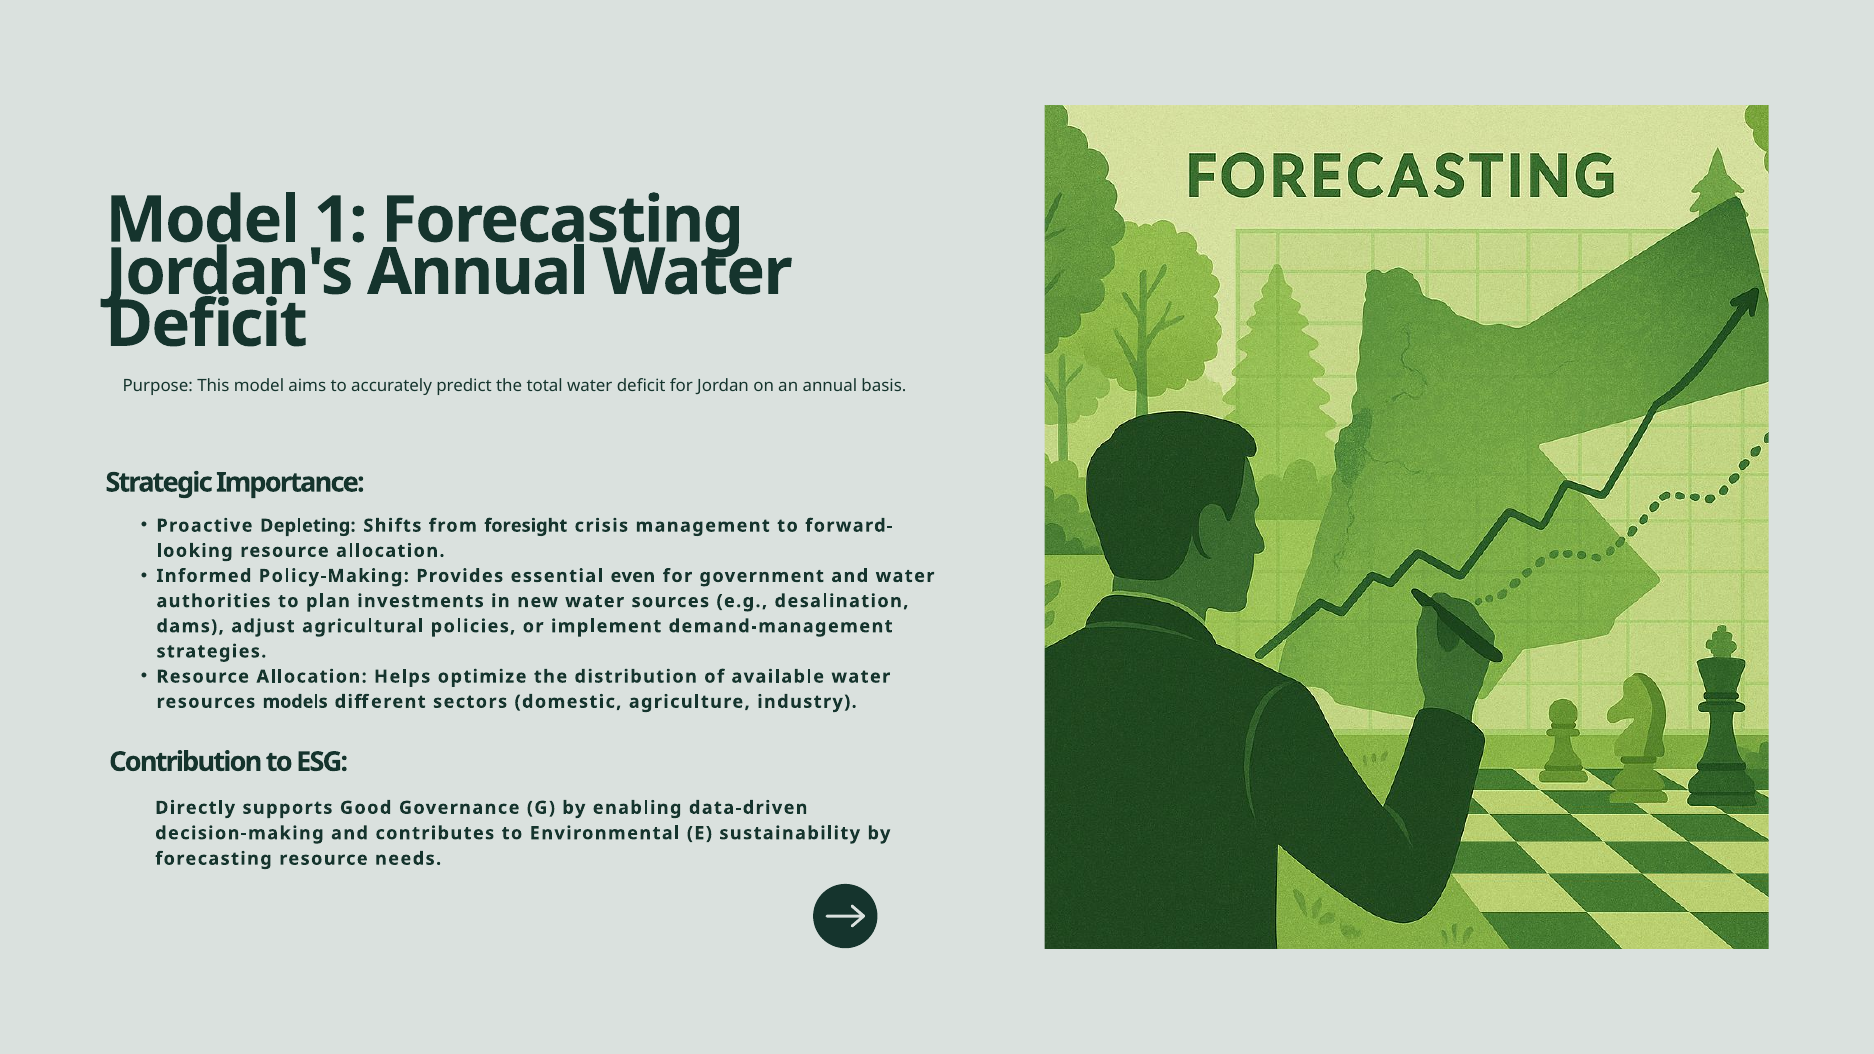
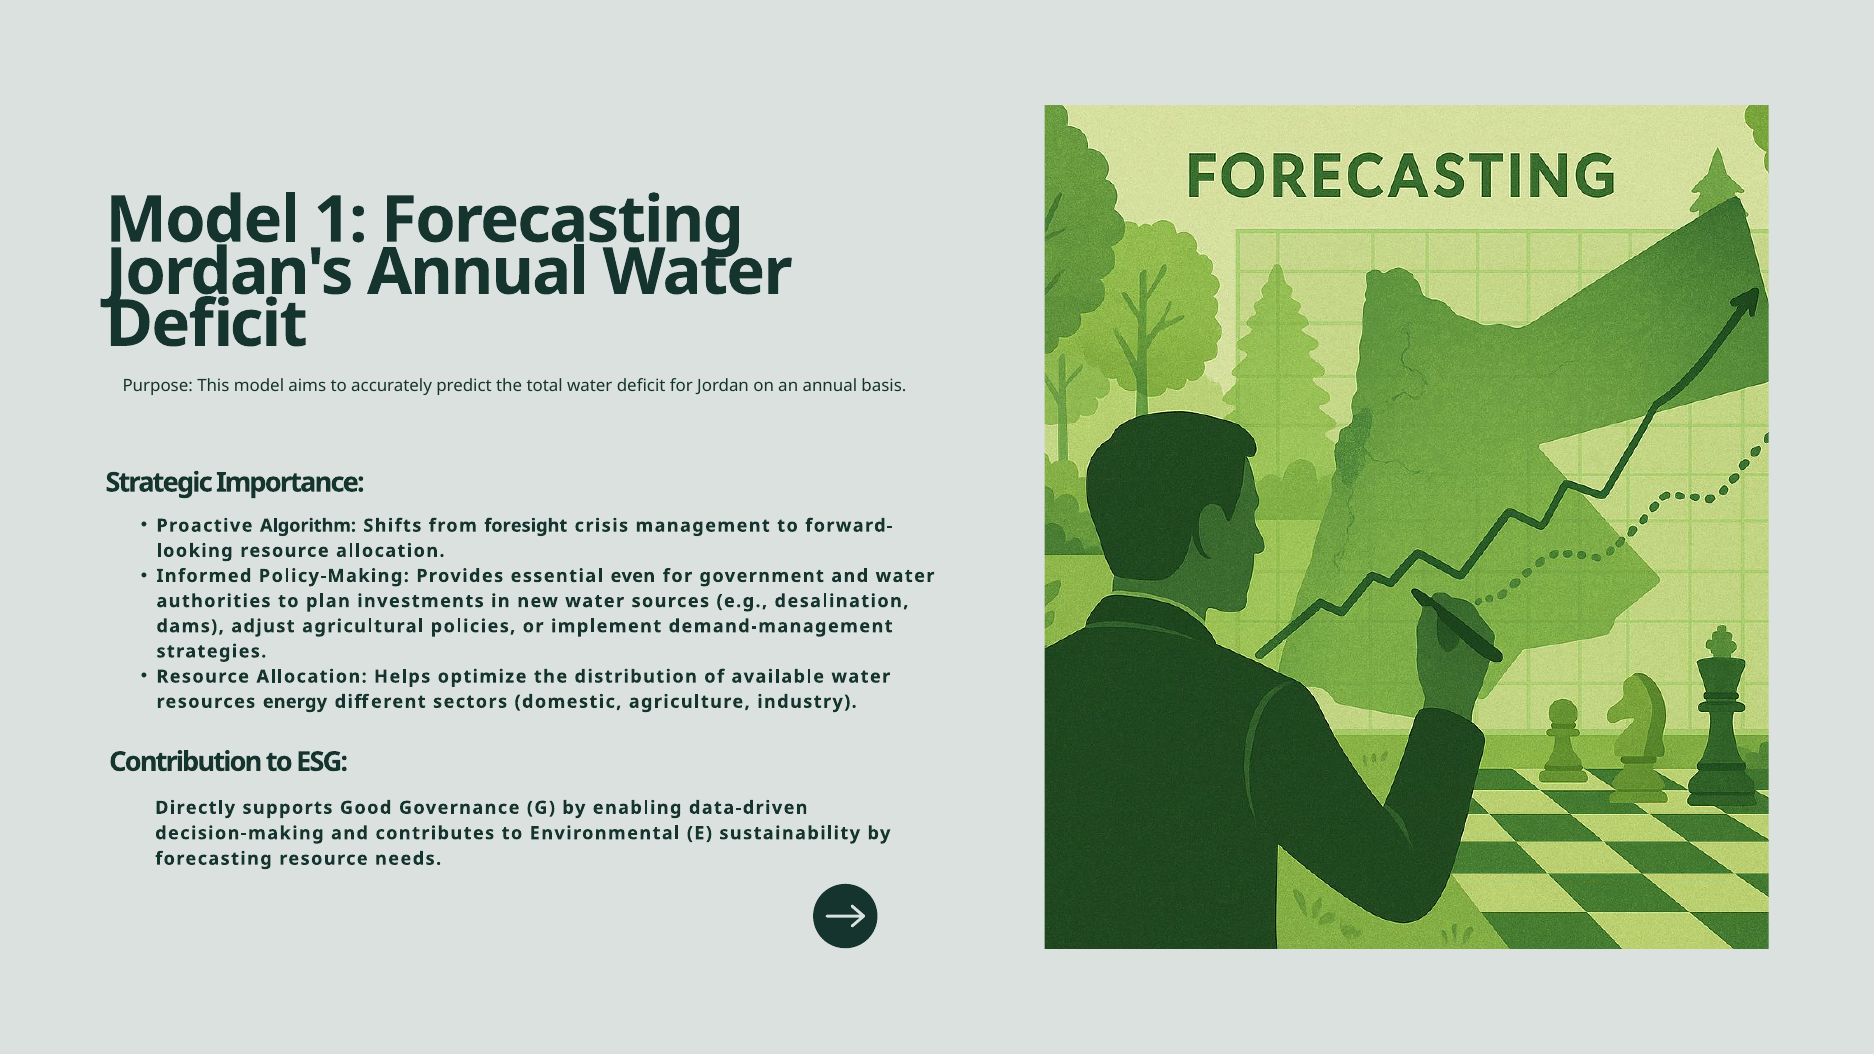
Depleting: Depleting -> Algorithm
models: models -> energy
